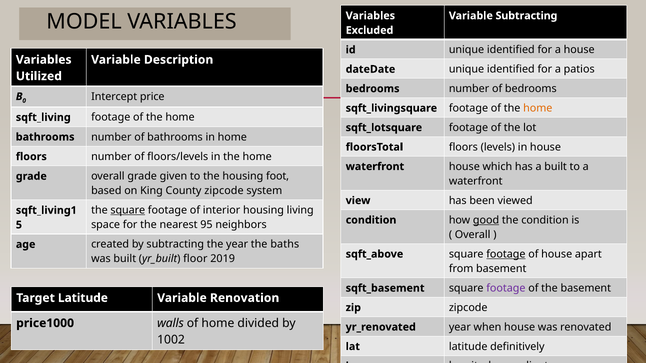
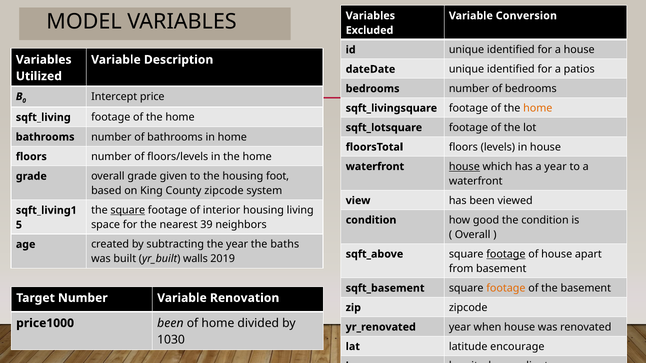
Variable Subtracting: Subtracting -> Conversion
house at (464, 167) underline: none -> present
a built: built -> year
good underline: present -> none
95: 95 -> 39
floor: floor -> walls
footage at (506, 288) colour: purple -> orange
Target Latitude: Latitude -> Number
price1000 walls: walls -> been
1002: 1002 -> 1030
definitively: definitively -> encourage
